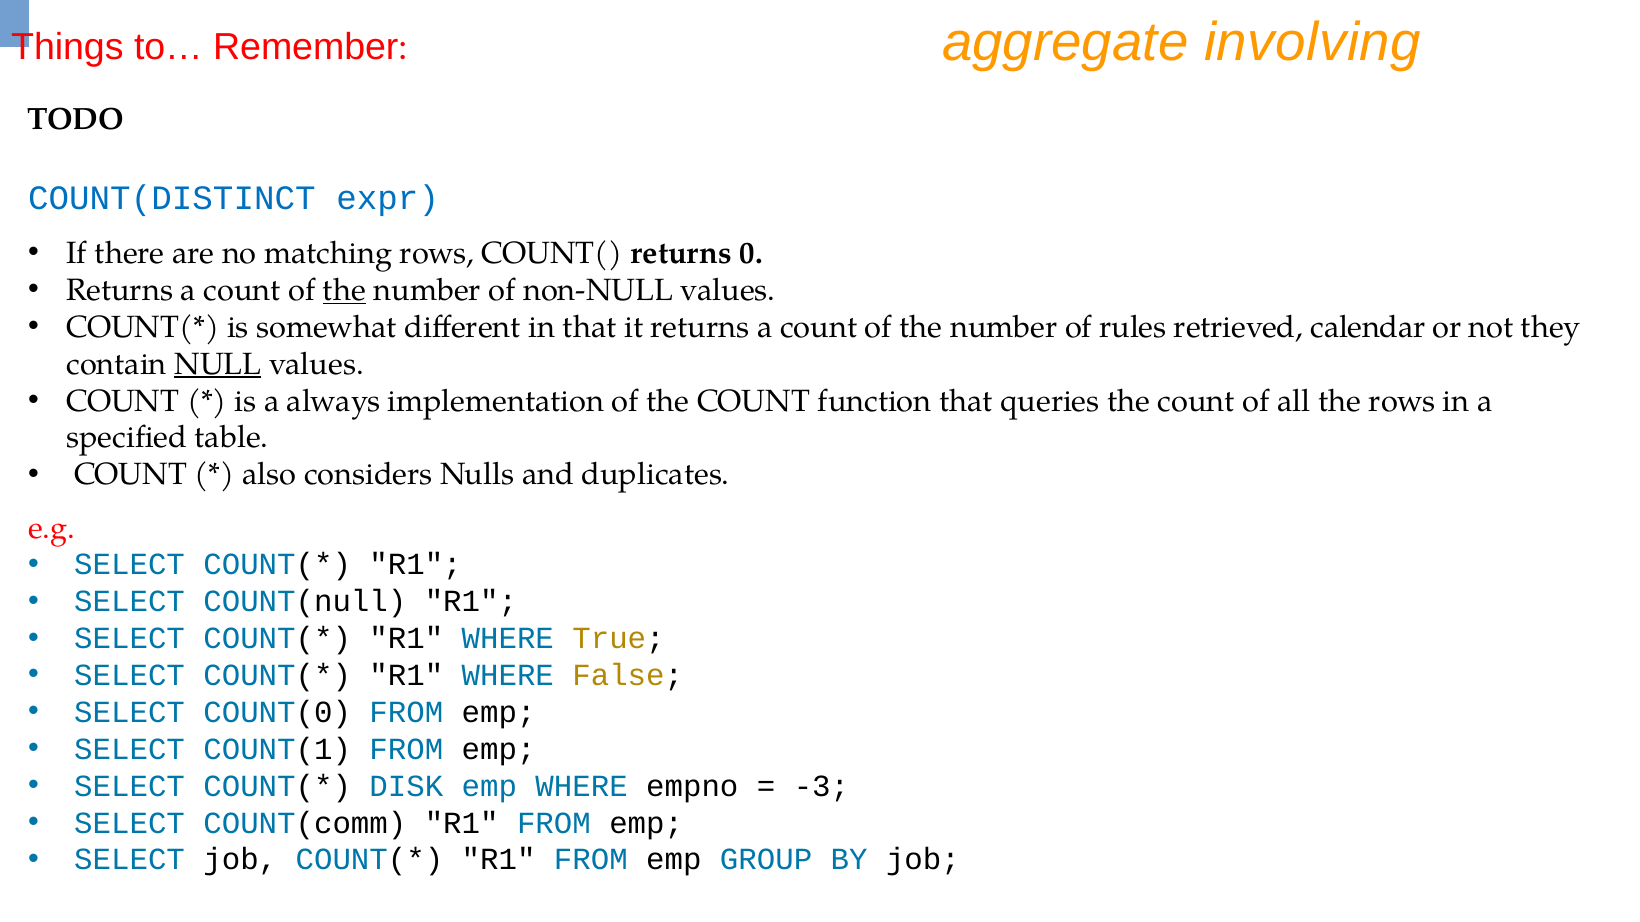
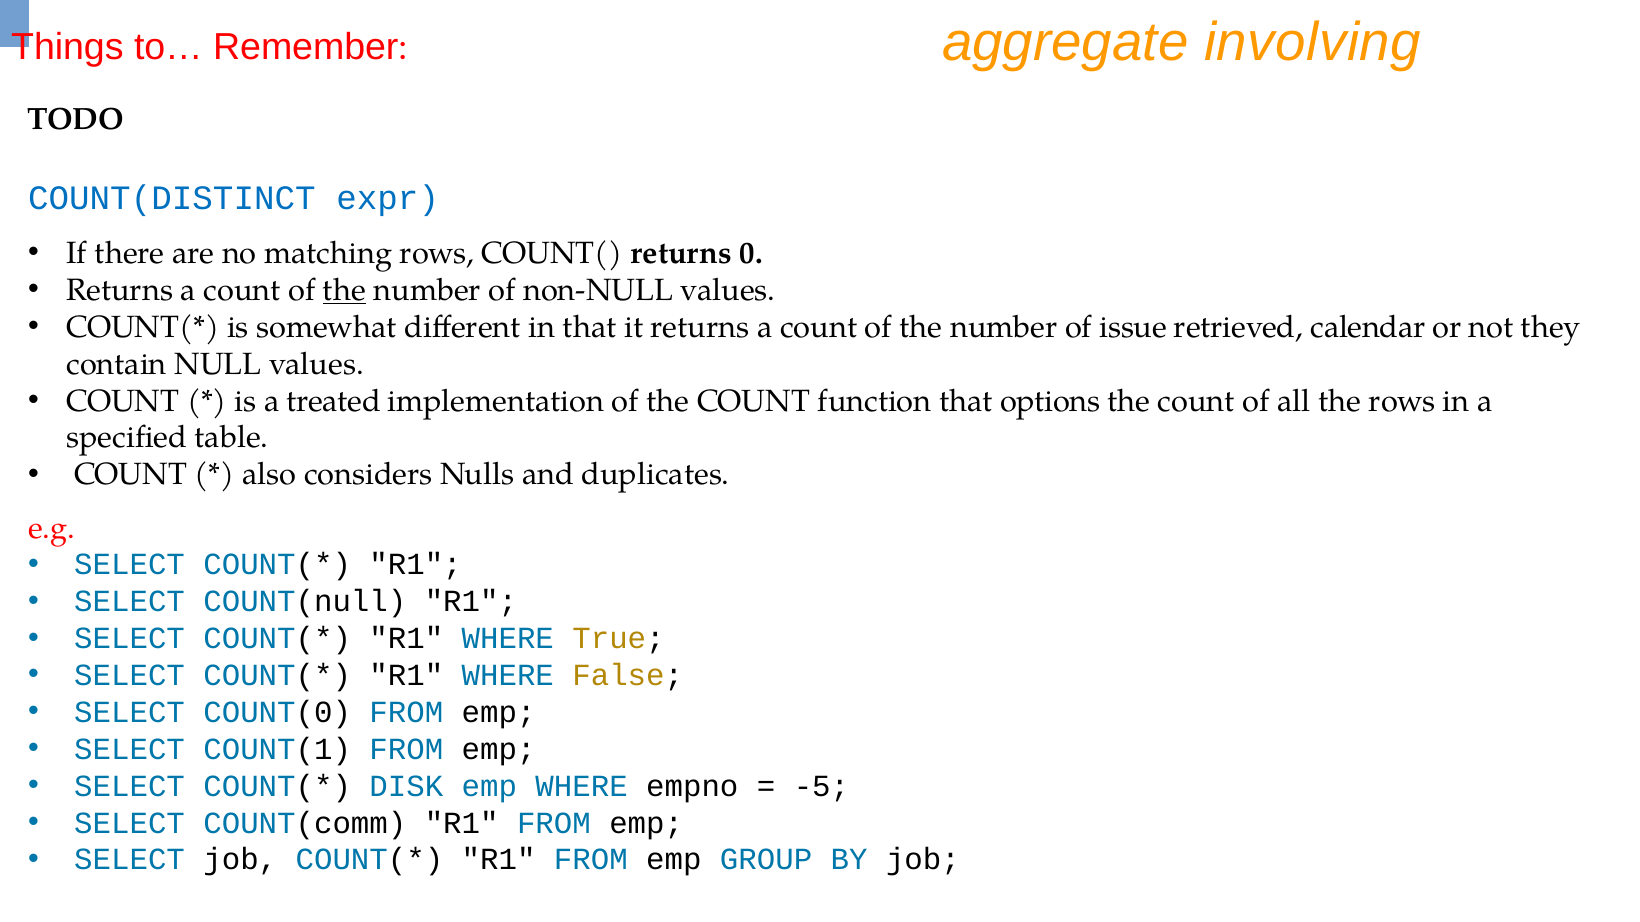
rules: rules -> issue
NULL underline: present -> none
always: always -> treated
queries: queries -> options
-3: -3 -> -5
